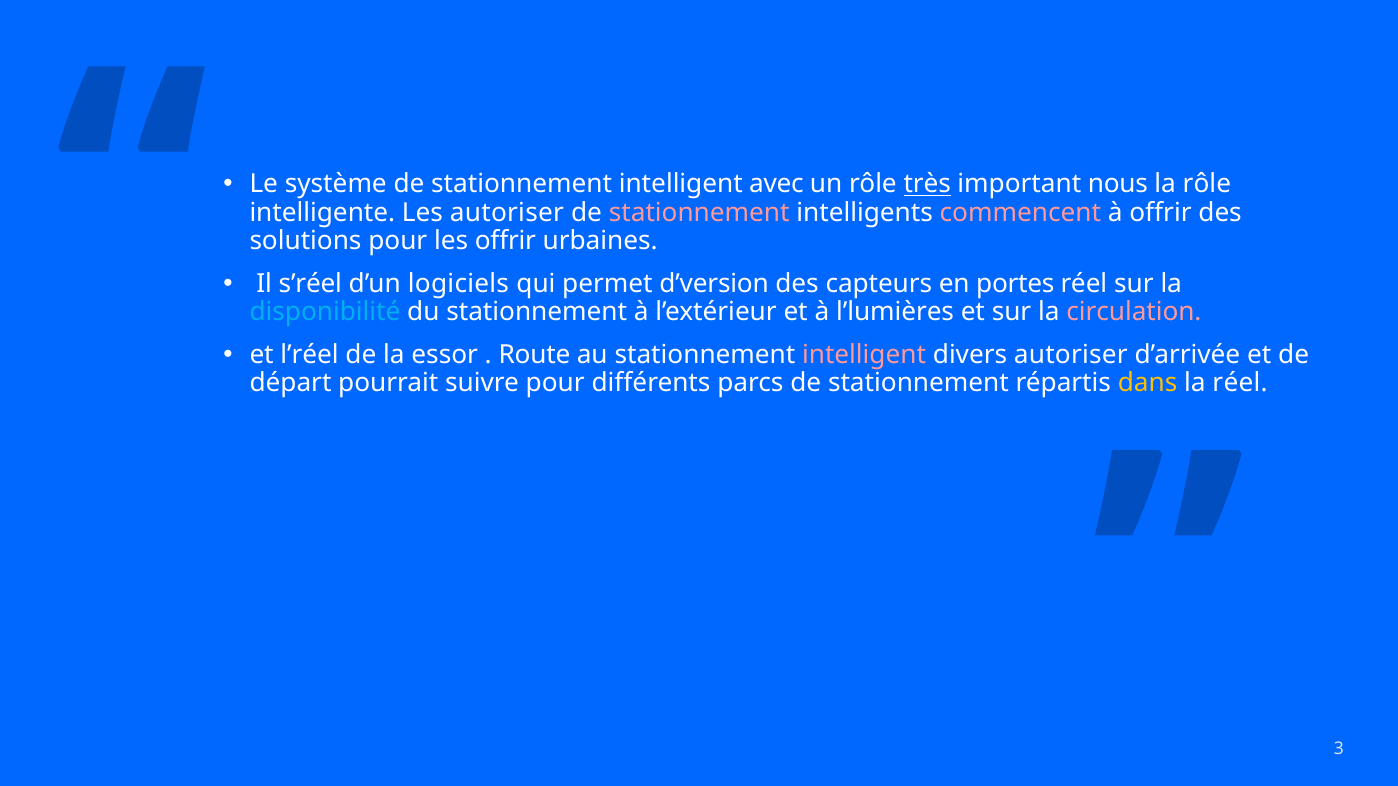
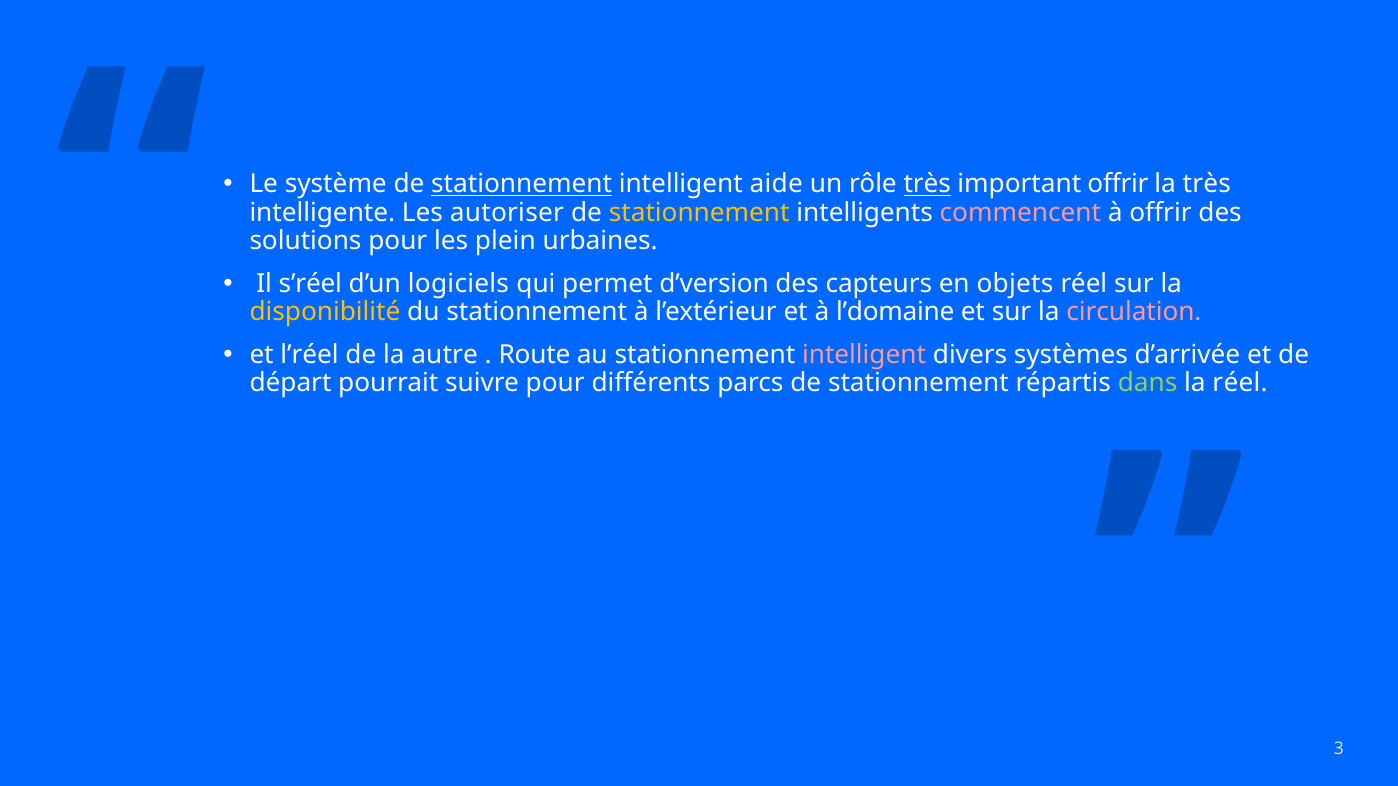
stationnement at (522, 184) underline: none -> present
avec: avec -> aide
important nous: nous -> offrir
la rôle: rôle -> très
stationnement at (699, 213) colour: pink -> yellow
les offrir: offrir -> plein
portes: portes -> objets
disponibilité colour: light blue -> yellow
l’lumières: l’lumières -> l’domaine
essor: essor -> autre
divers autoriser: autoriser -> systèmes
dans colour: yellow -> light green
